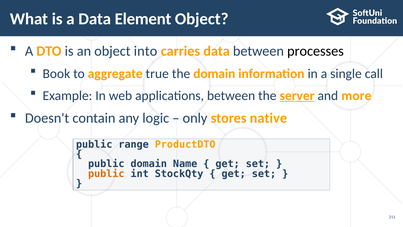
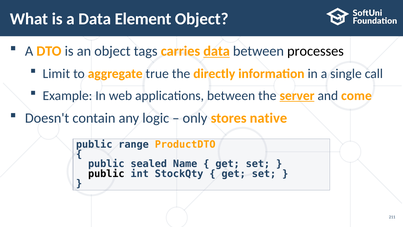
into: into -> tags
data at (217, 51) underline: none -> present
Book: Book -> Limit
the domain: domain -> directly
more: more -> come
public domain: domain -> sealed
public at (106, 173) colour: orange -> black
